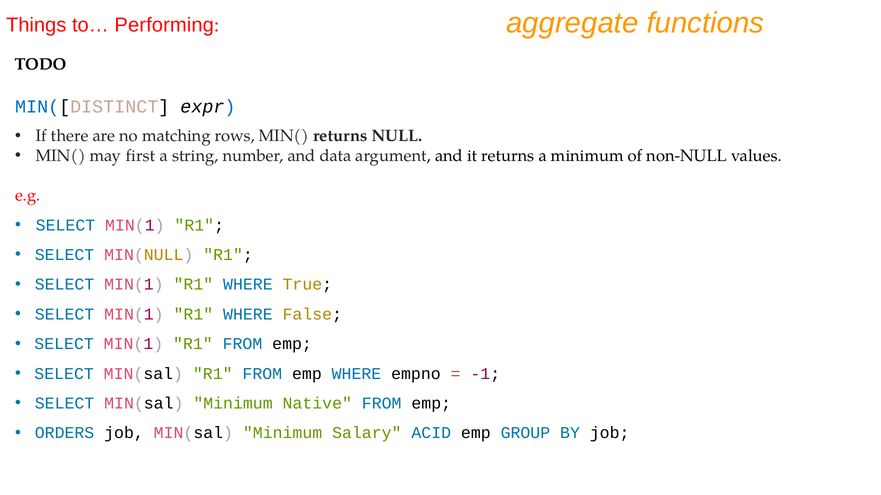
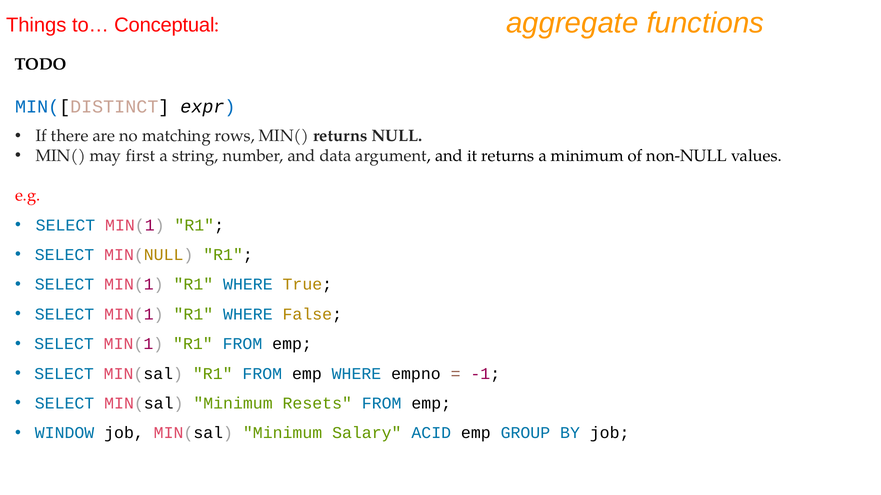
Performing: Performing -> Conceptual
Native: Native -> Resets
ORDERS: ORDERS -> WINDOW
